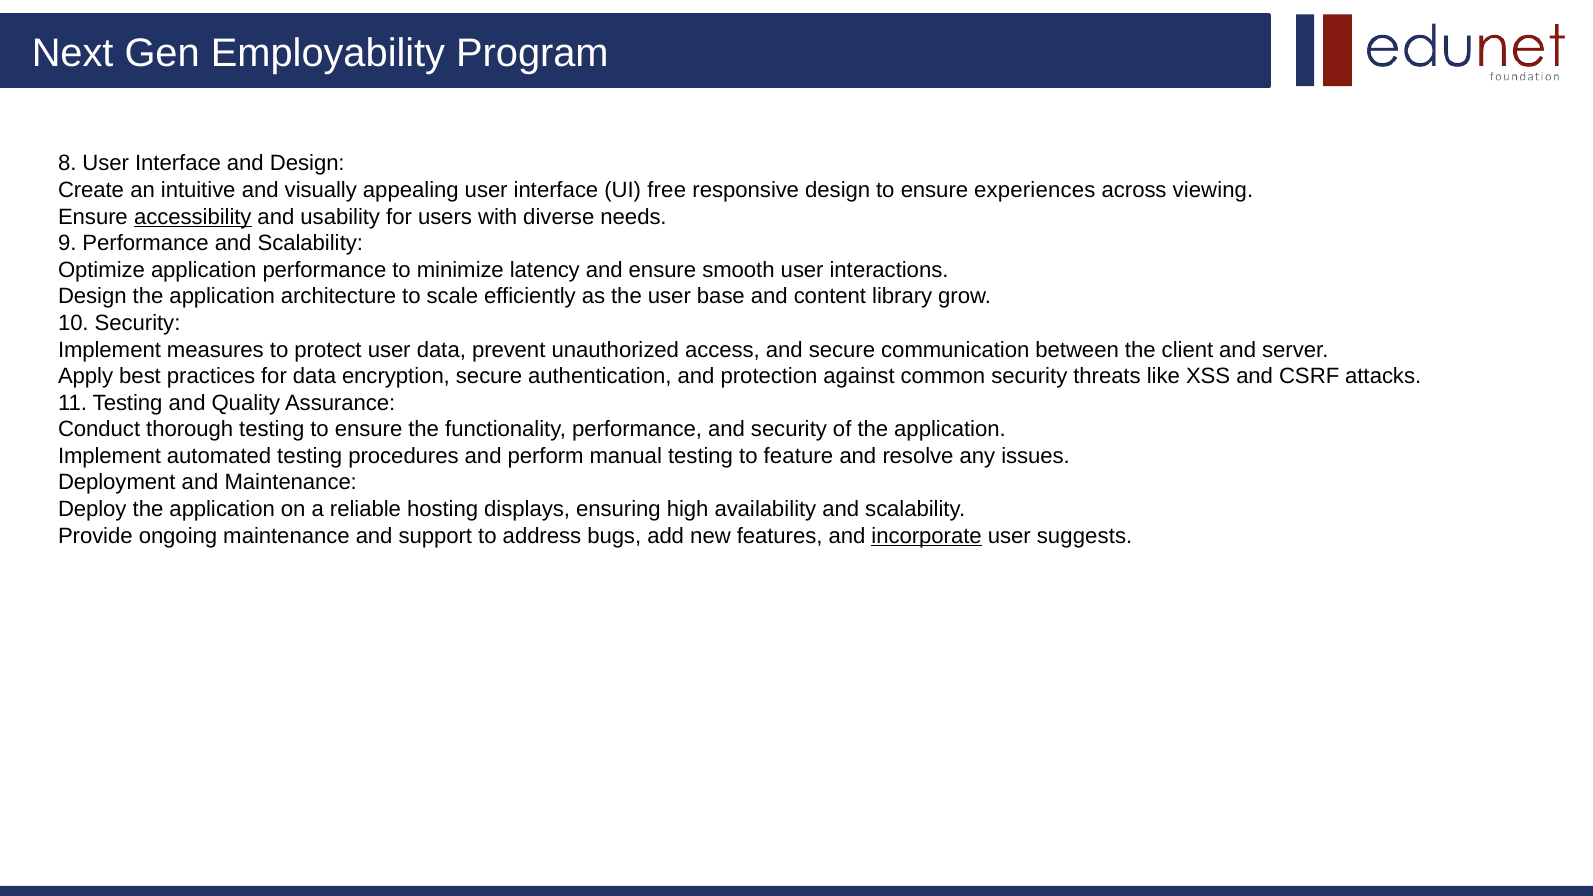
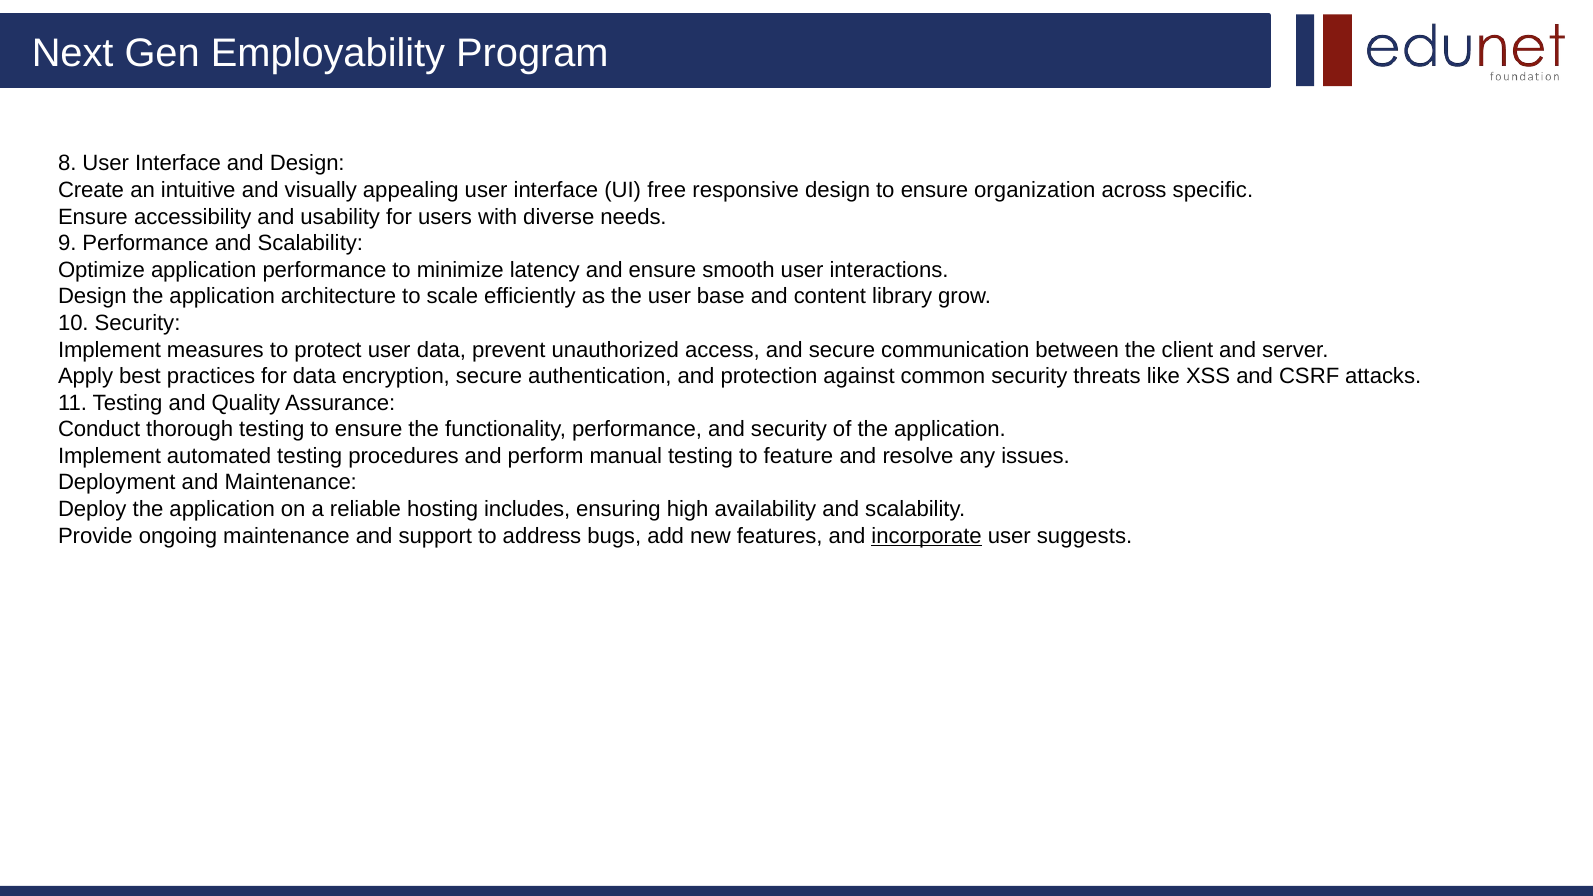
experiences: experiences -> organization
viewing: viewing -> specific
accessibility underline: present -> none
displays: displays -> includes
